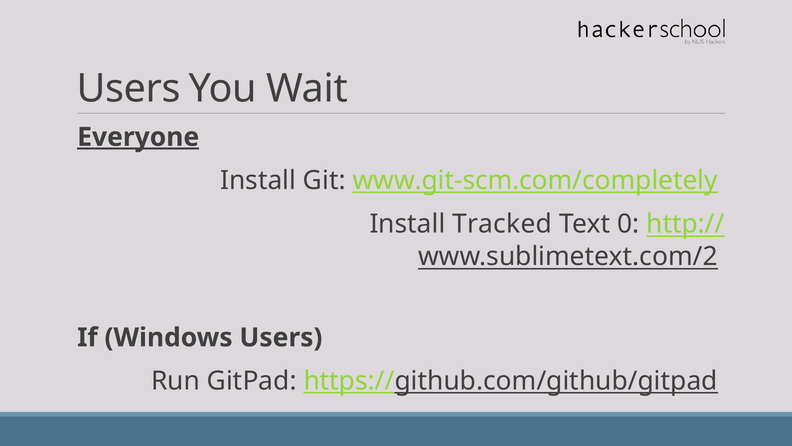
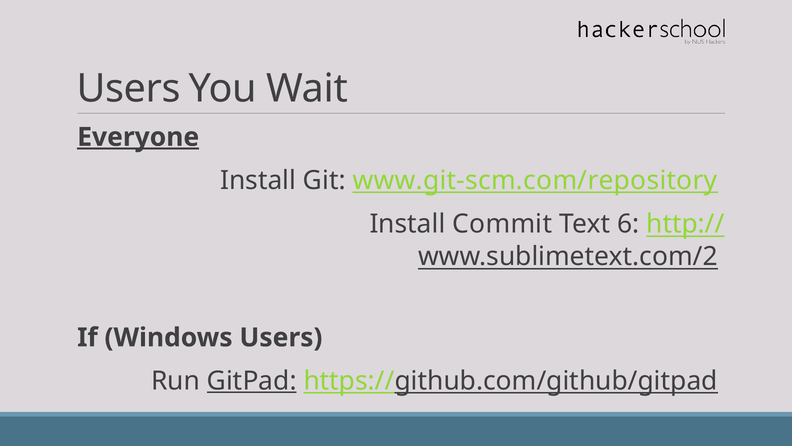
www.git-scm.com/completely: www.git-scm.com/completely -> www.git-scm.com/repository
Tracked: Tracked -> Commit
0: 0 -> 6
GitPad underline: none -> present
